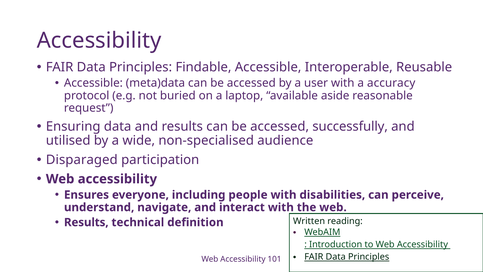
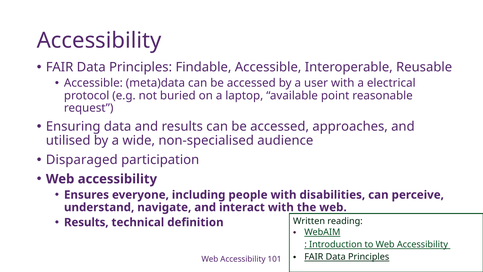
accuracy: accuracy -> electrical
aside: aside -> point
successfully: successfully -> approaches
